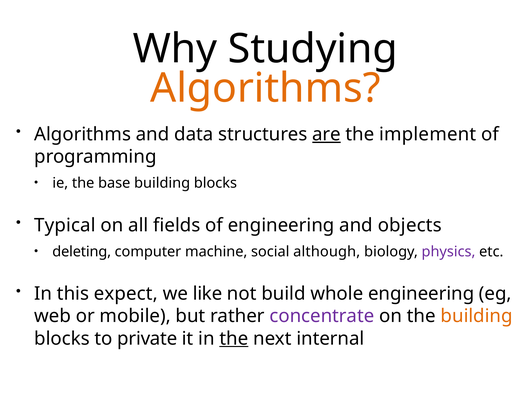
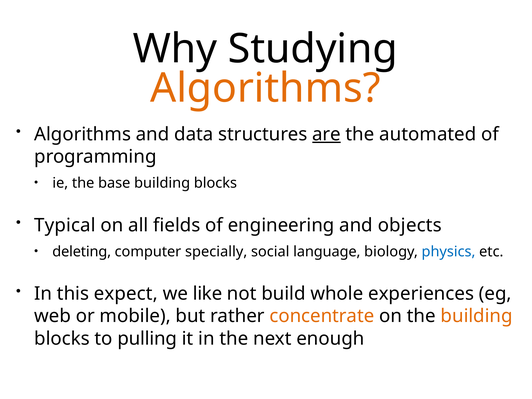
implement: implement -> automated
machine: machine -> specially
although: although -> language
physics colour: purple -> blue
whole engineering: engineering -> experiences
concentrate colour: purple -> orange
private: private -> pulling
the at (234, 339) underline: present -> none
internal: internal -> enough
